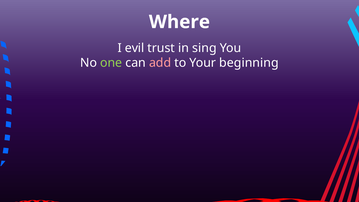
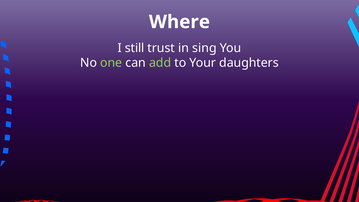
evil: evil -> still
add colour: pink -> light green
beginning: beginning -> daughters
